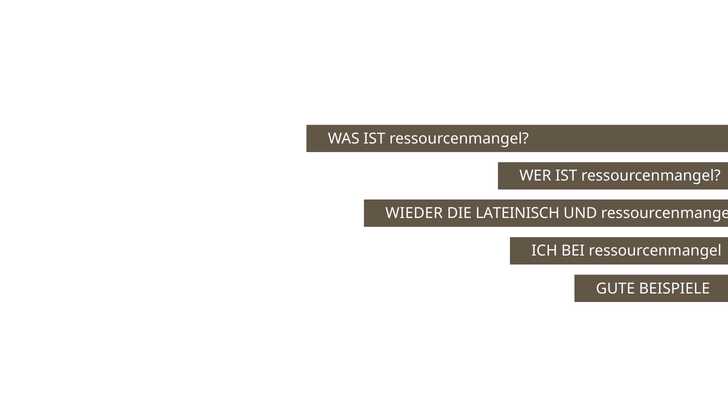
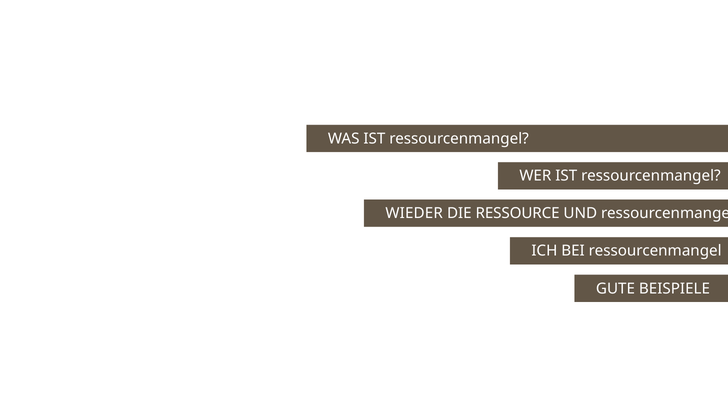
LATEINISCH: LATEINISCH -> RESSOURCE
